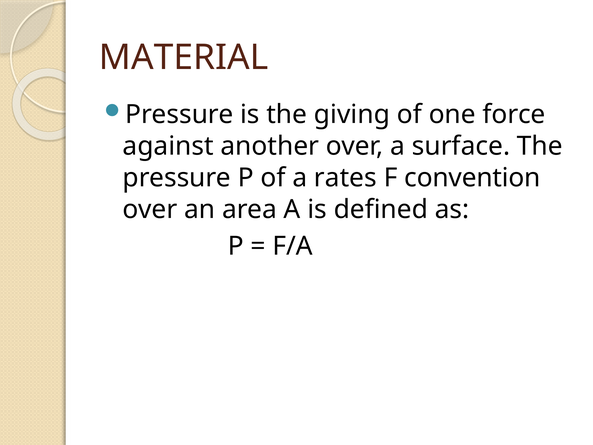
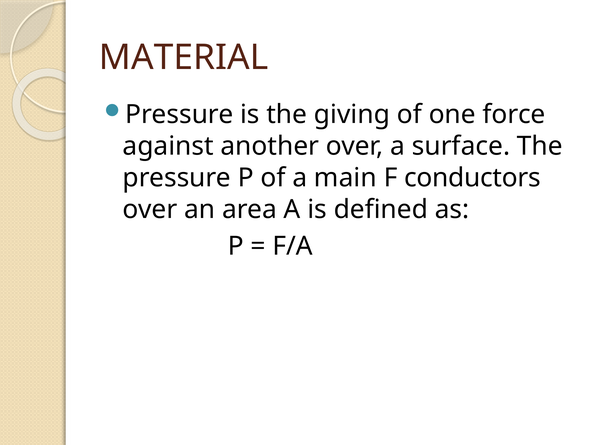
rates: rates -> main
convention: convention -> conductors
